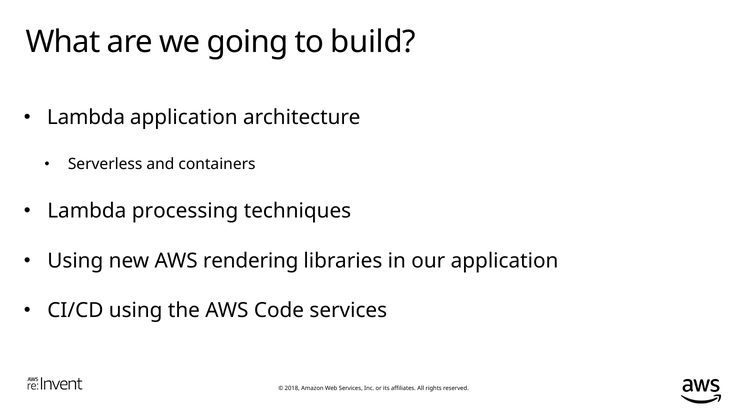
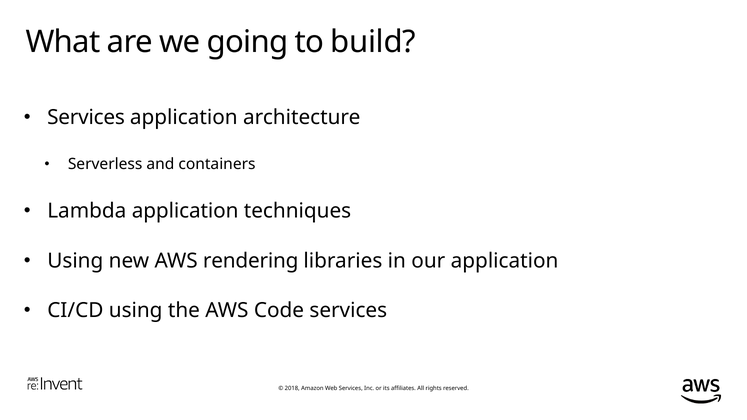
Lambda at (86, 117): Lambda -> Services
Lambda processing: processing -> application
